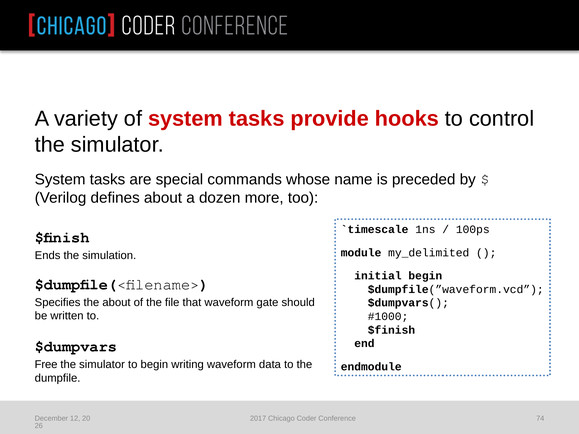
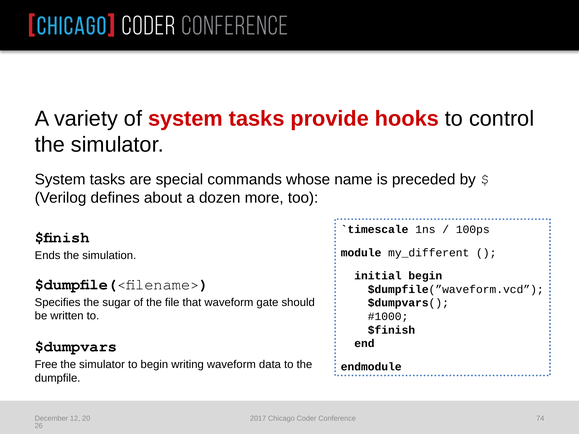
my_delimited: my_delimited -> my_different
the about: about -> sugar
